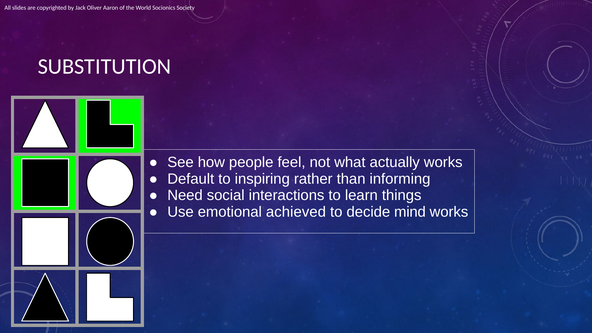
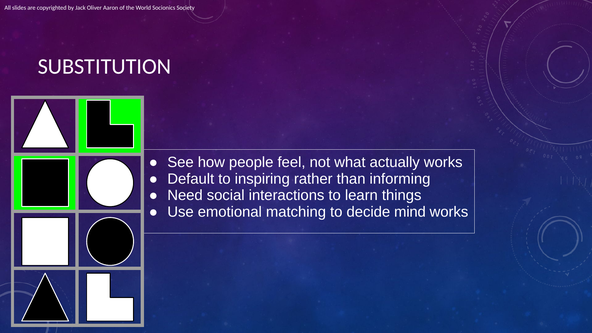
achieved: achieved -> matching
